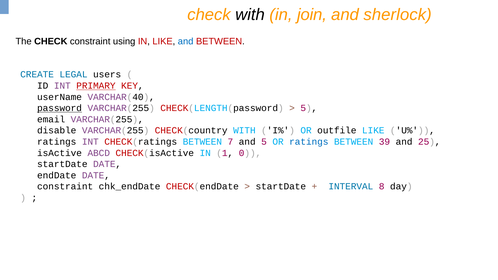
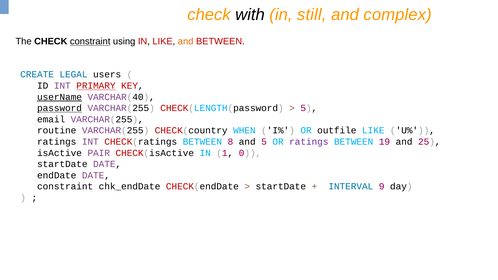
join: join -> still
sherlock: sherlock -> complex
constraint at (90, 41) underline: none -> present
and at (186, 41) colour: blue -> orange
userName underline: none -> present
disable: disable -> routine
CHECK(country WITH: WITH -> WHEN
7: 7 -> 8
ratings at (309, 142) colour: blue -> purple
39: 39 -> 19
ABCD: ABCD -> PAIR
8: 8 -> 9
